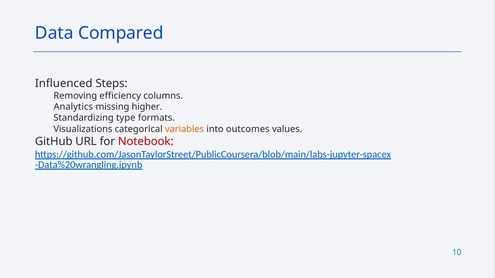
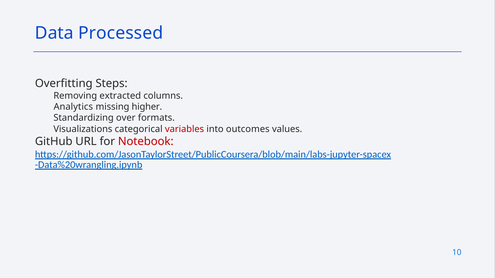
Compared: Compared -> Processed
Influenced: Influenced -> Overfitting
efficiency: efficiency -> extracted
type: type -> over
variables colour: orange -> red
